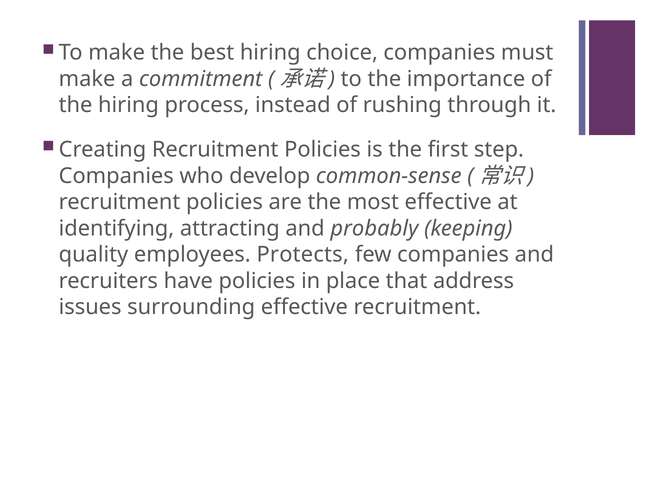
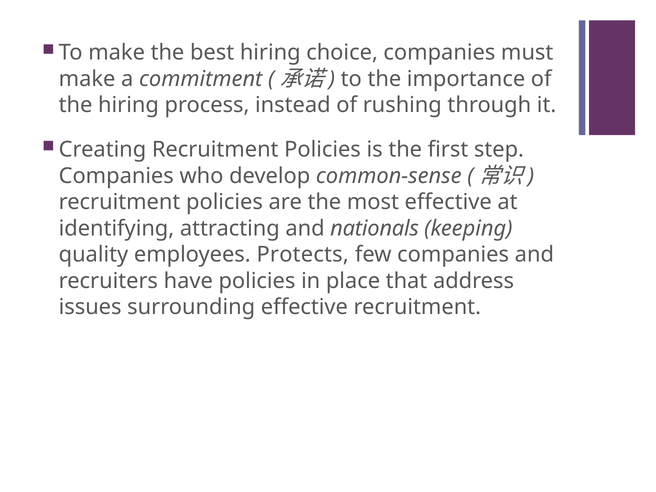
probably: probably -> nationals
